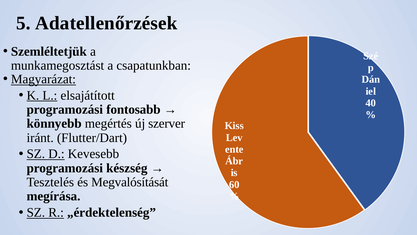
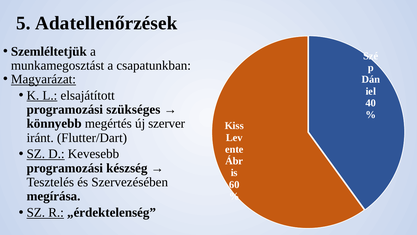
fontosabb: fontosabb -> szükséges
Megvalósítását: Megvalósítását -> Szervezésében
